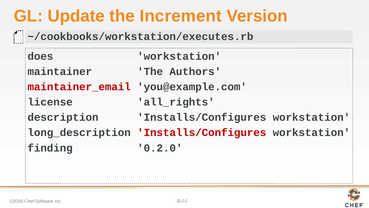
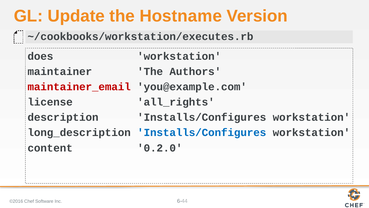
Increment: Increment -> Hostname
Installs/Configures at (202, 132) colour: red -> blue
finding: finding -> content
